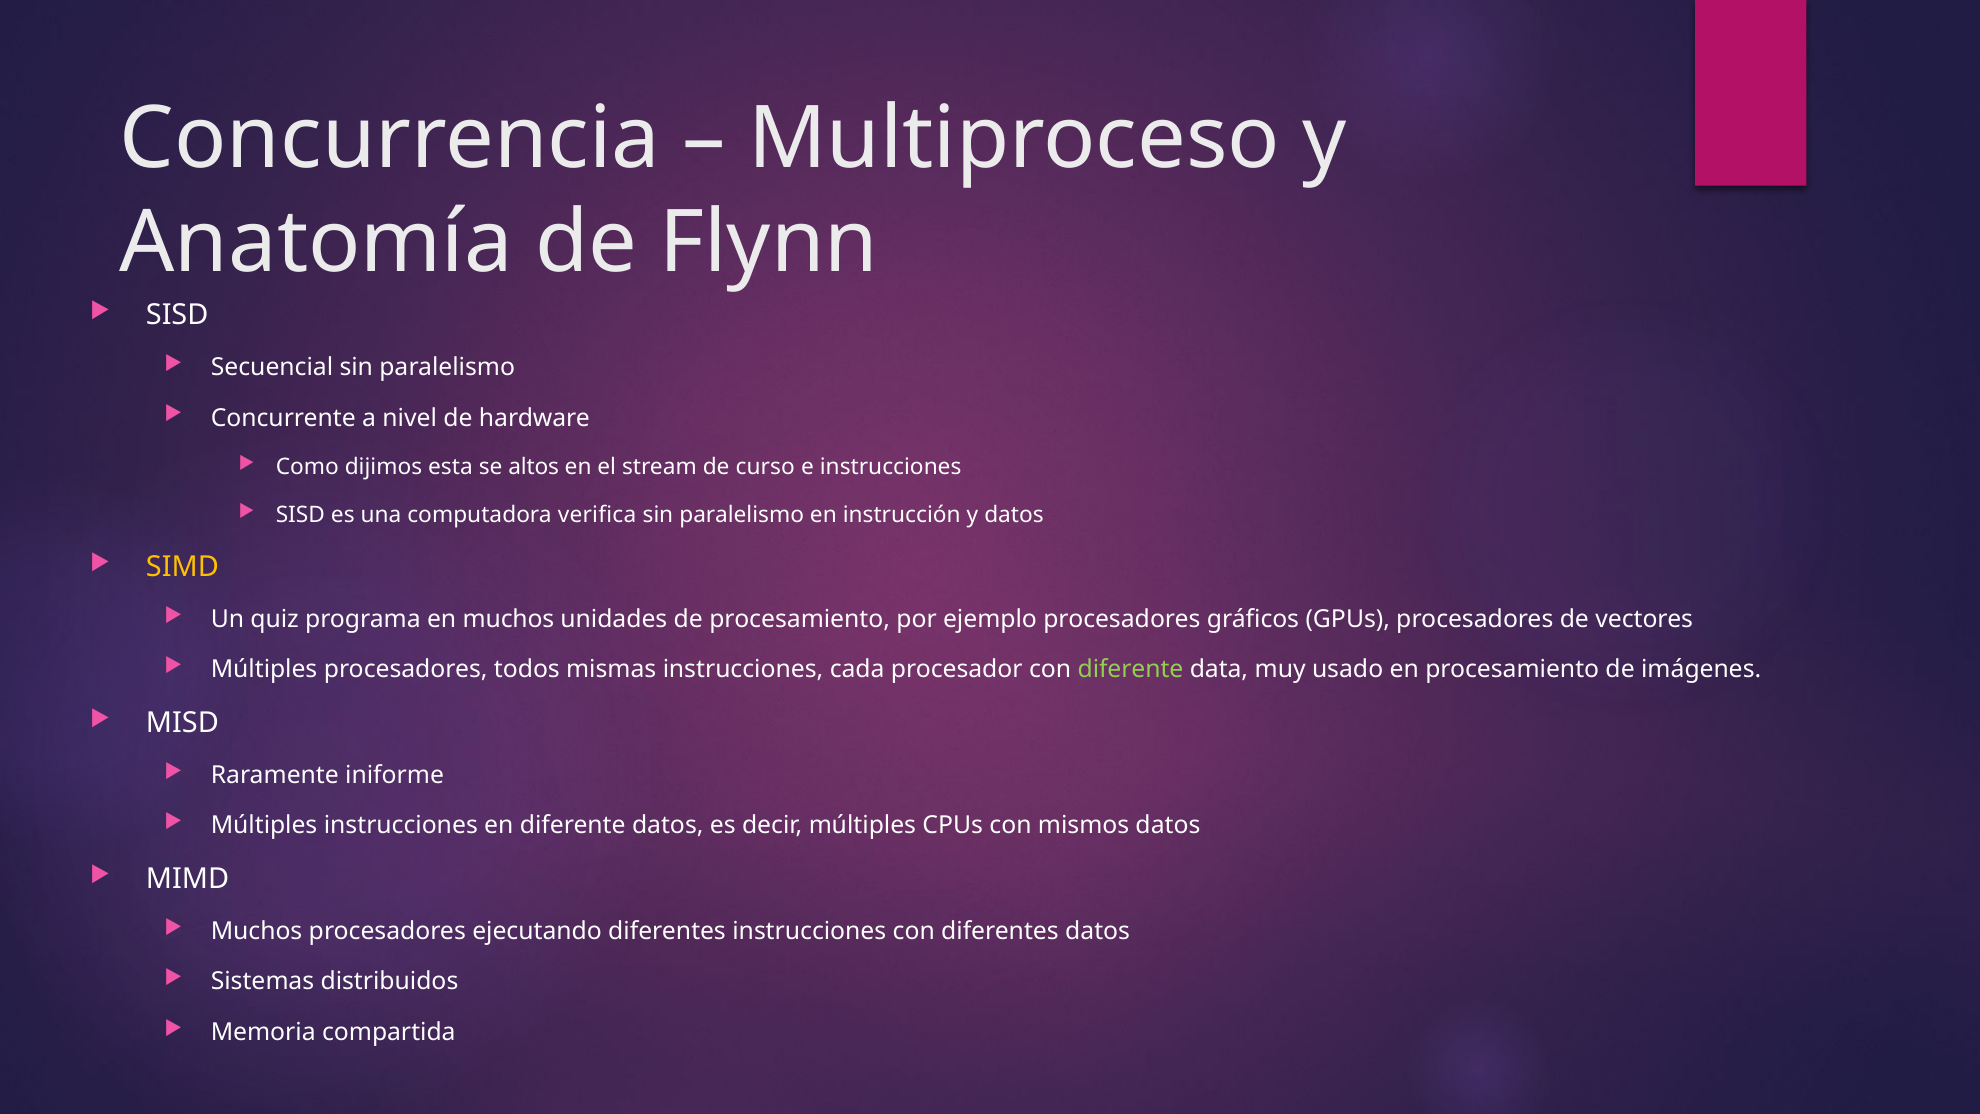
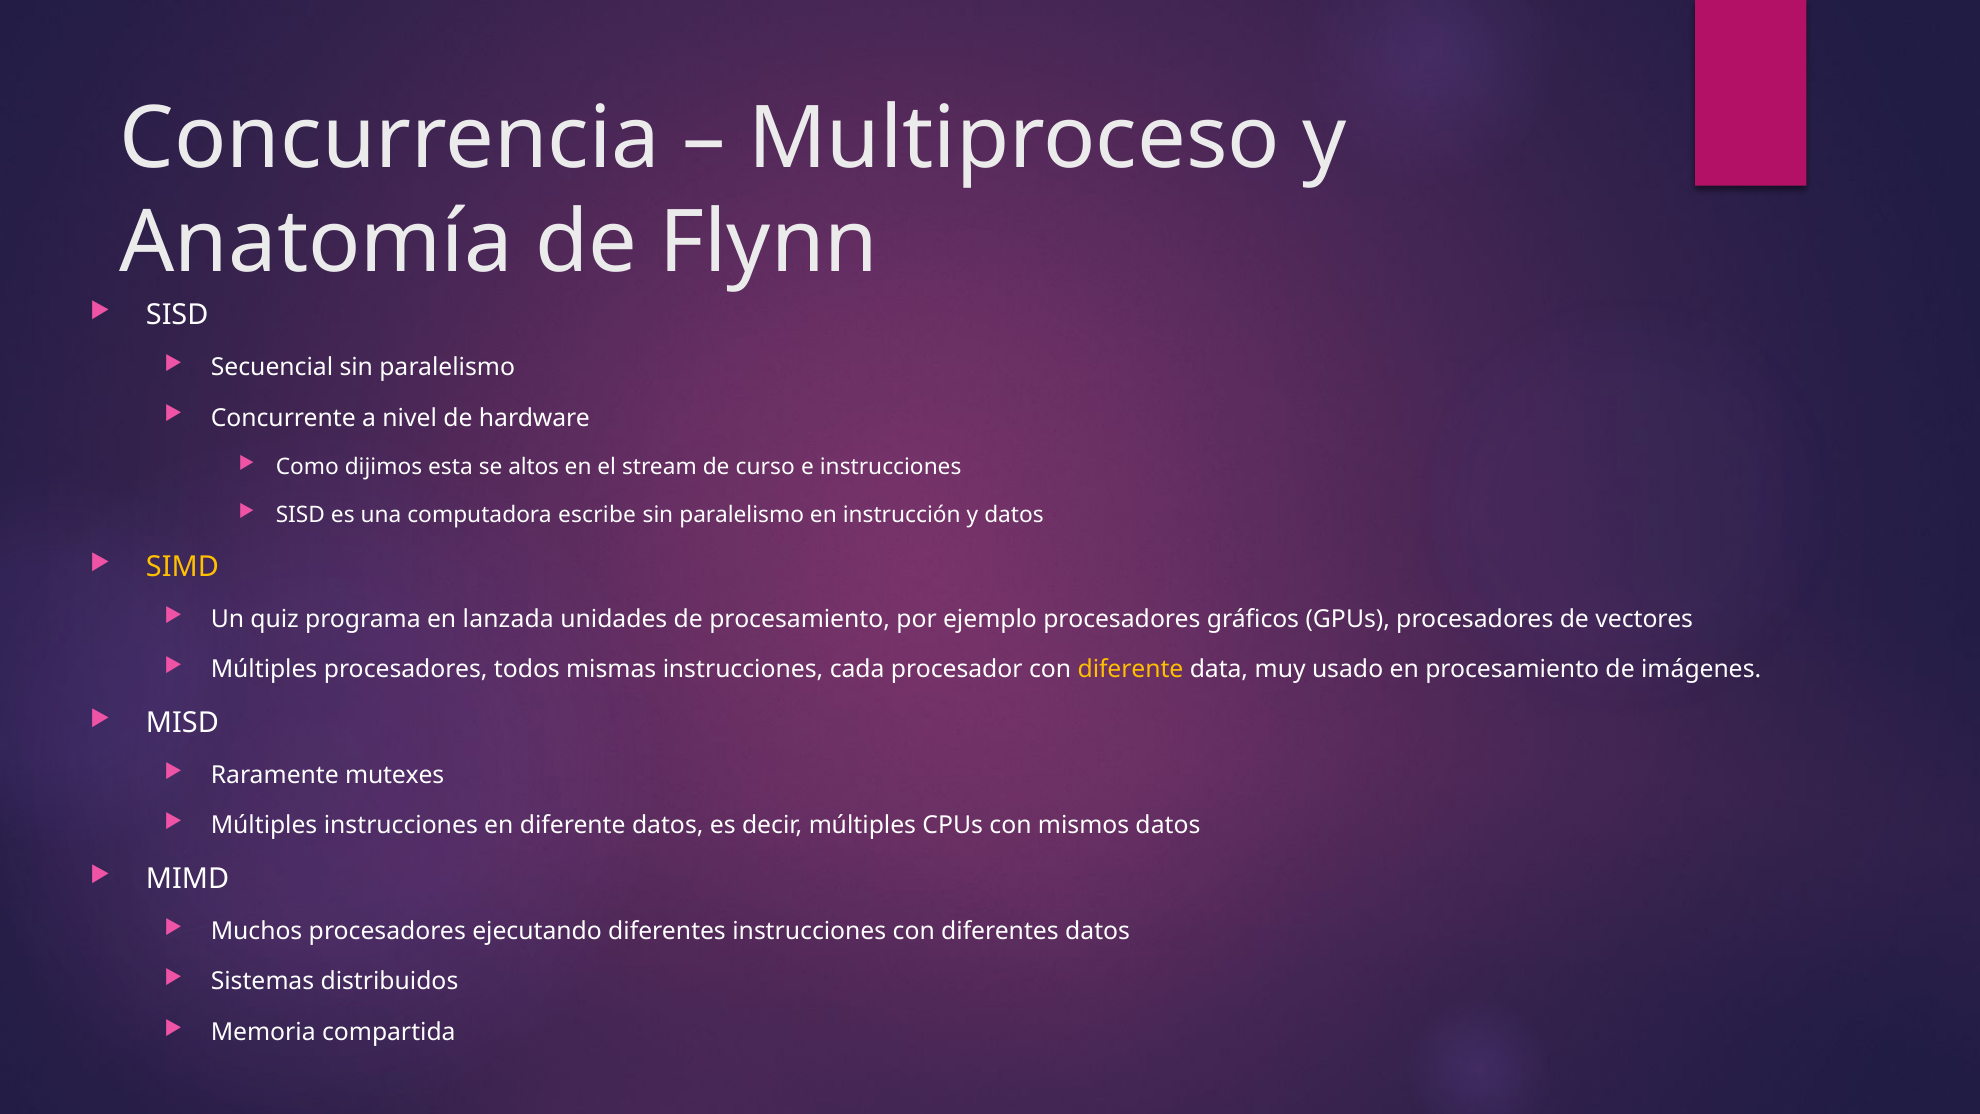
verifica: verifica -> escribe
en muchos: muchos -> lanzada
diferente at (1130, 669) colour: light green -> yellow
iniforme: iniforme -> mutexes
